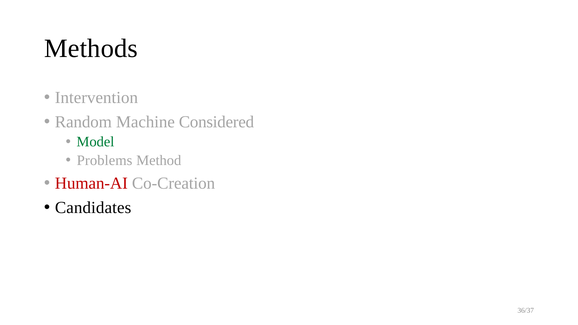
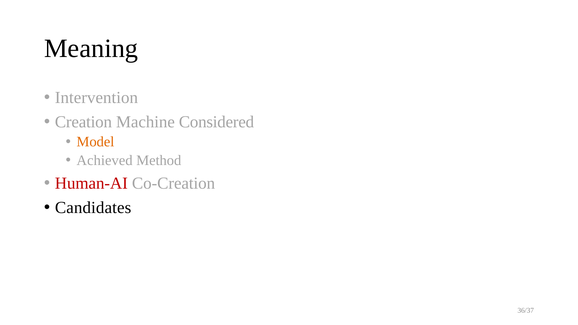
Methods: Methods -> Meaning
Random: Random -> Creation
Model colour: green -> orange
Problems: Problems -> Achieved
